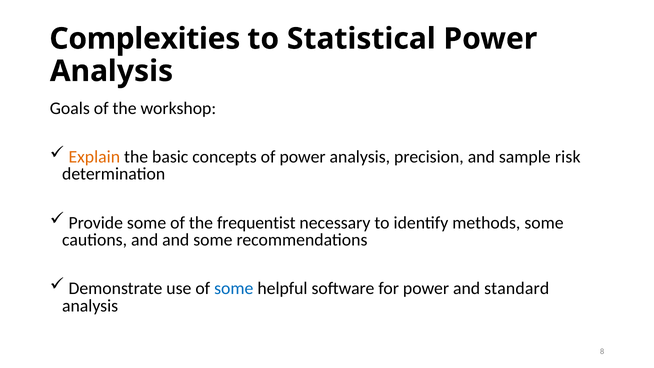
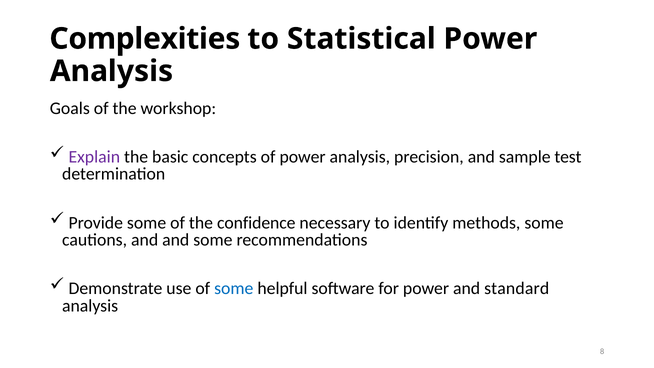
Explain colour: orange -> purple
risk: risk -> test
frequentist: frequentist -> confidence
